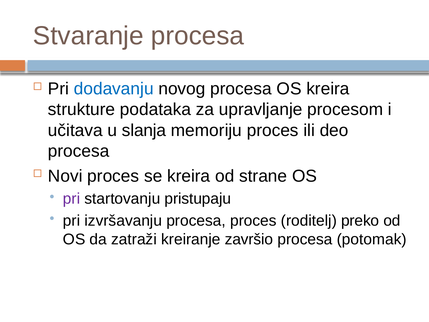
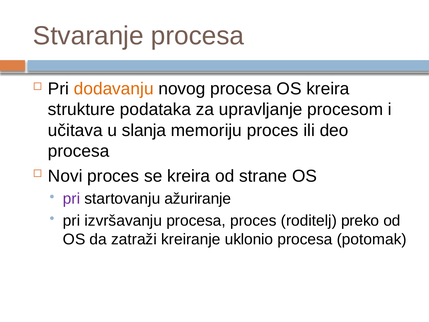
dodavanju colour: blue -> orange
pristupaju: pristupaju -> ažuriranje
završio: završio -> uklonio
